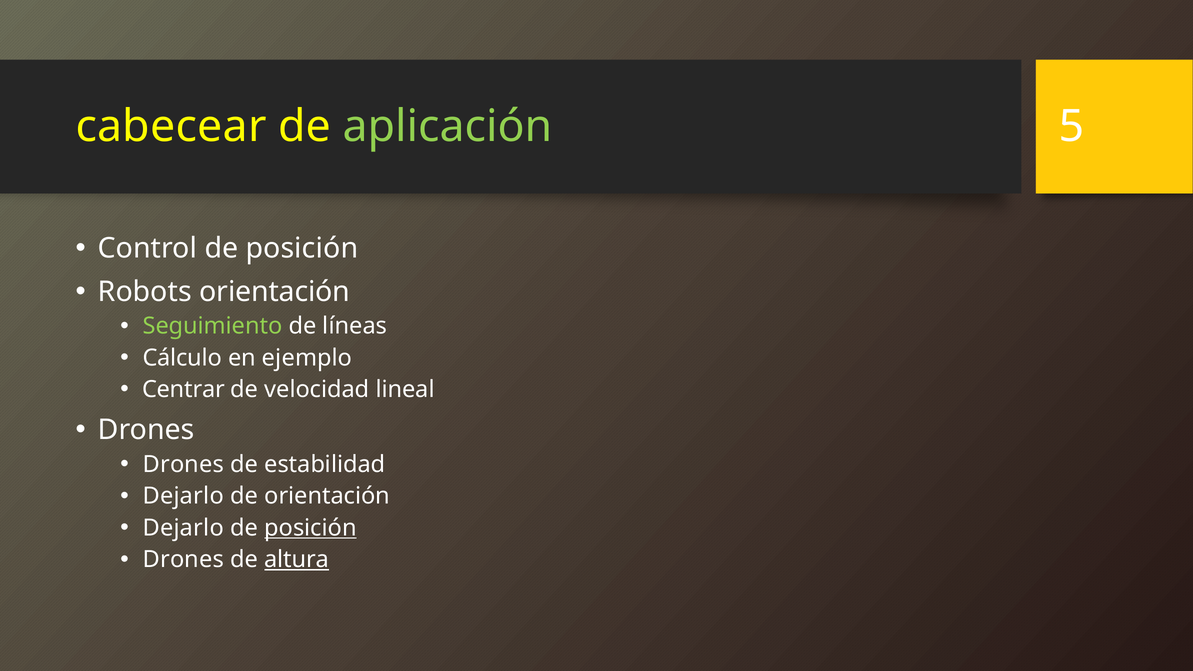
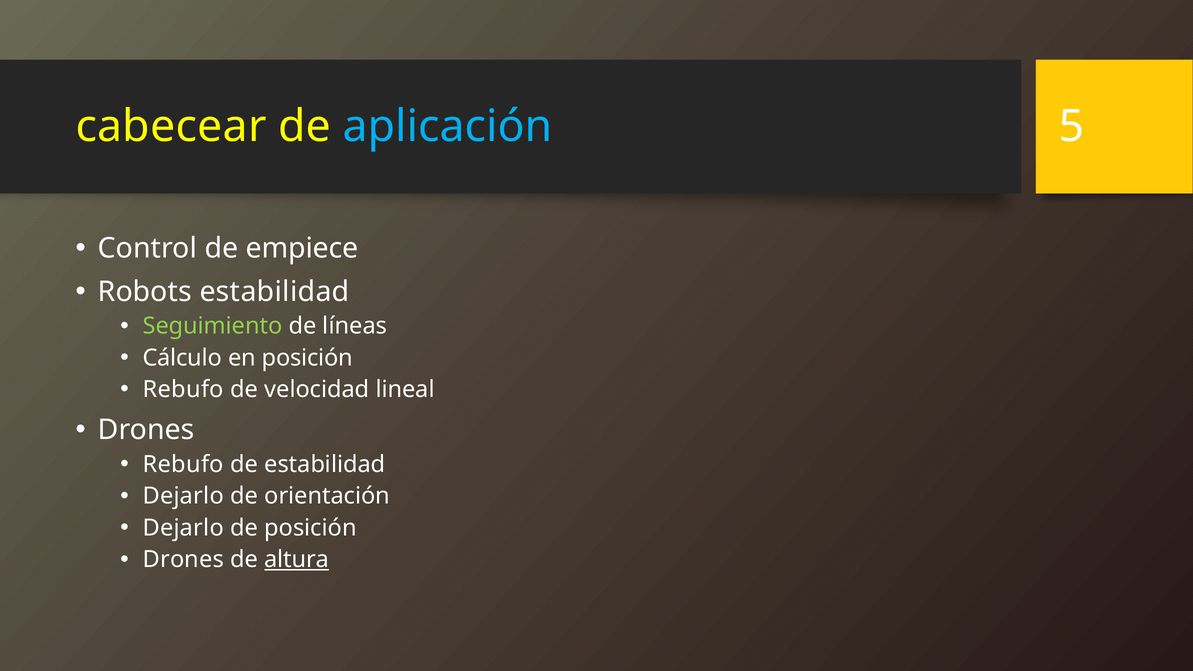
aplicación colour: light green -> light blue
Control de posición: posición -> empiece
Robots orientación: orientación -> estabilidad
en ejemplo: ejemplo -> posición
Centrar at (184, 389): Centrar -> Rebufo
Drones at (183, 464): Drones -> Rebufo
posición at (310, 528) underline: present -> none
